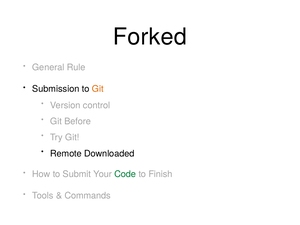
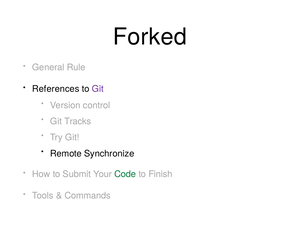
Submission: Submission -> References
Git at (98, 89) colour: orange -> purple
Before: Before -> Tracks
Downloaded: Downloaded -> Synchronize
